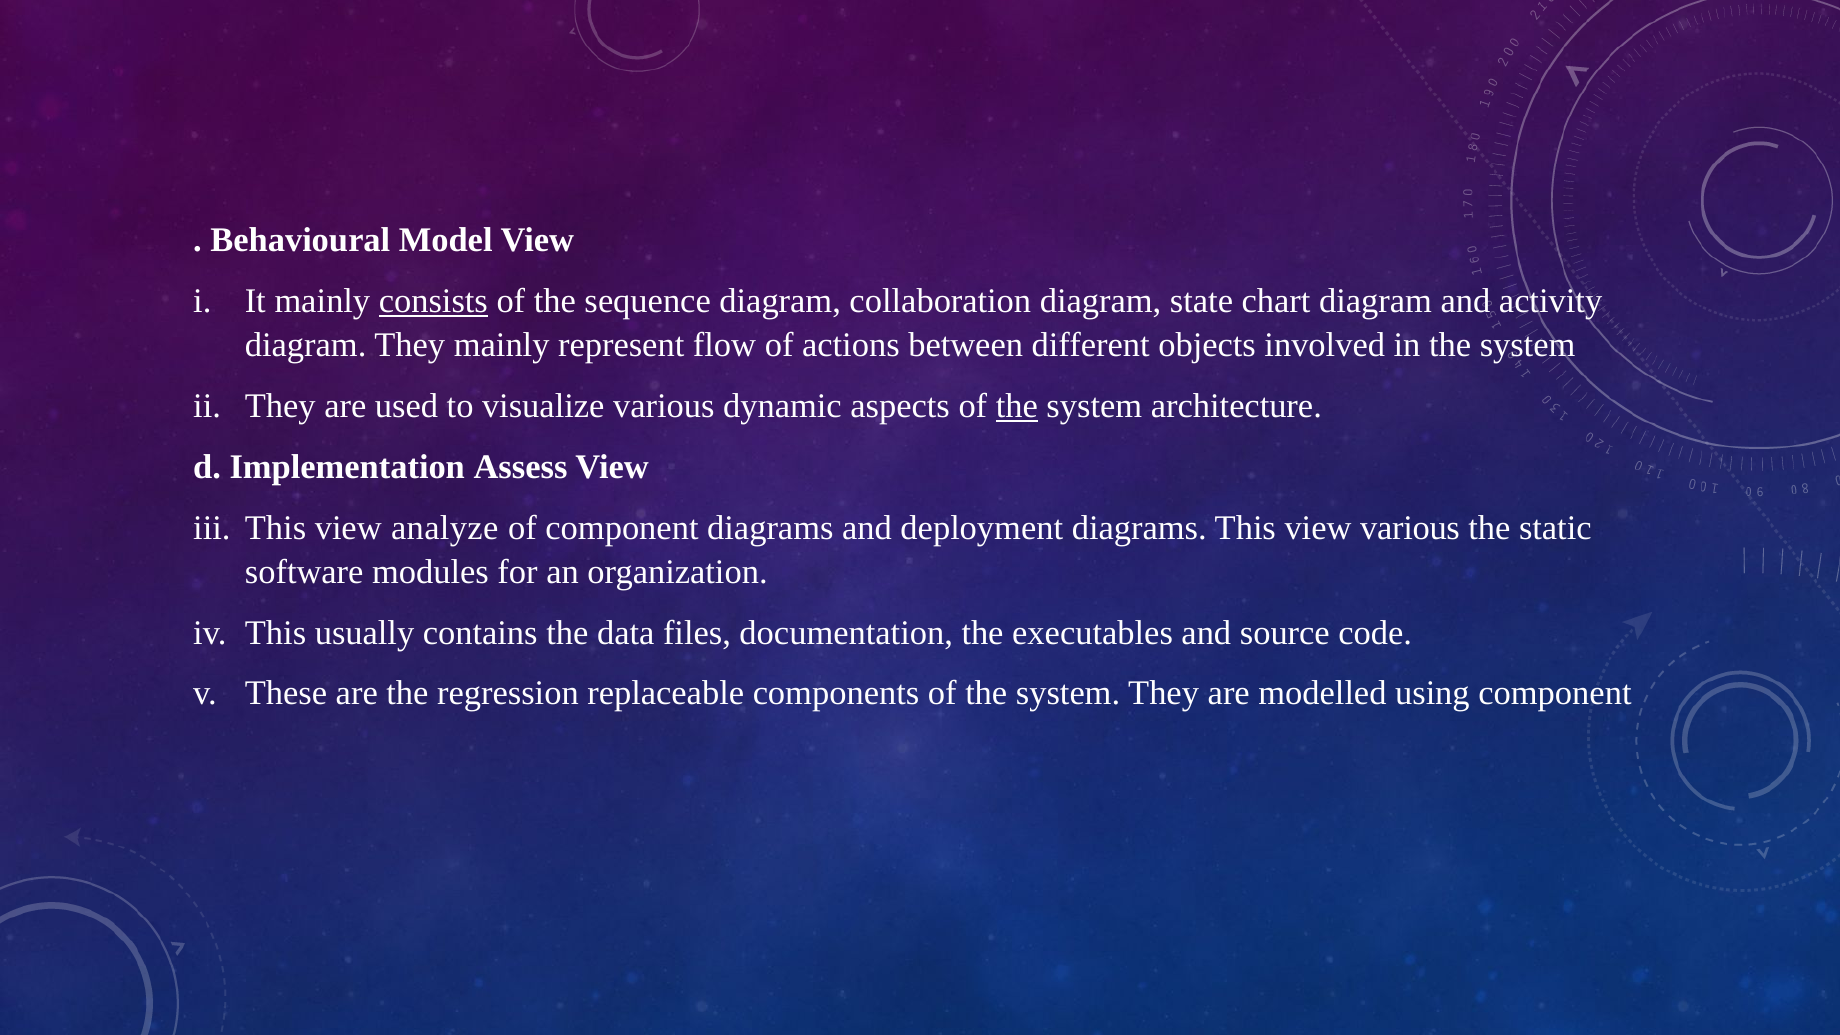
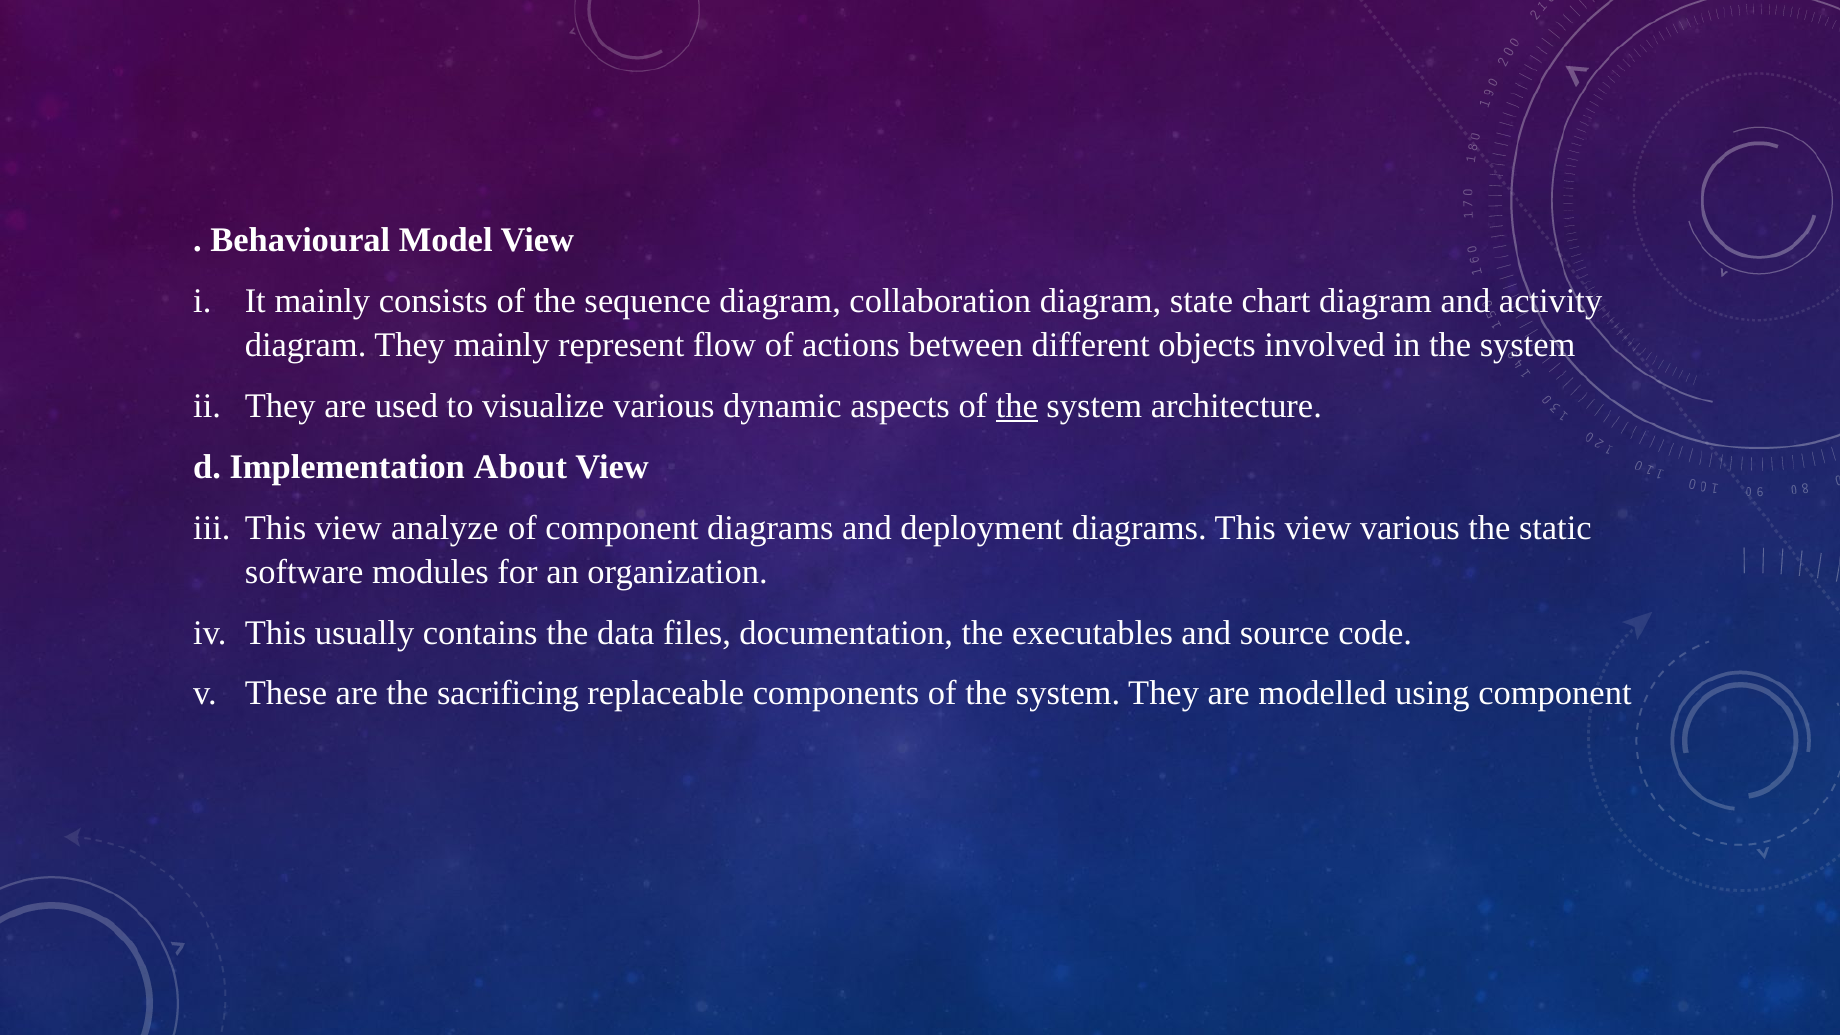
consists underline: present -> none
Assess: Assess -> About
regression: regression -> sacrificing
